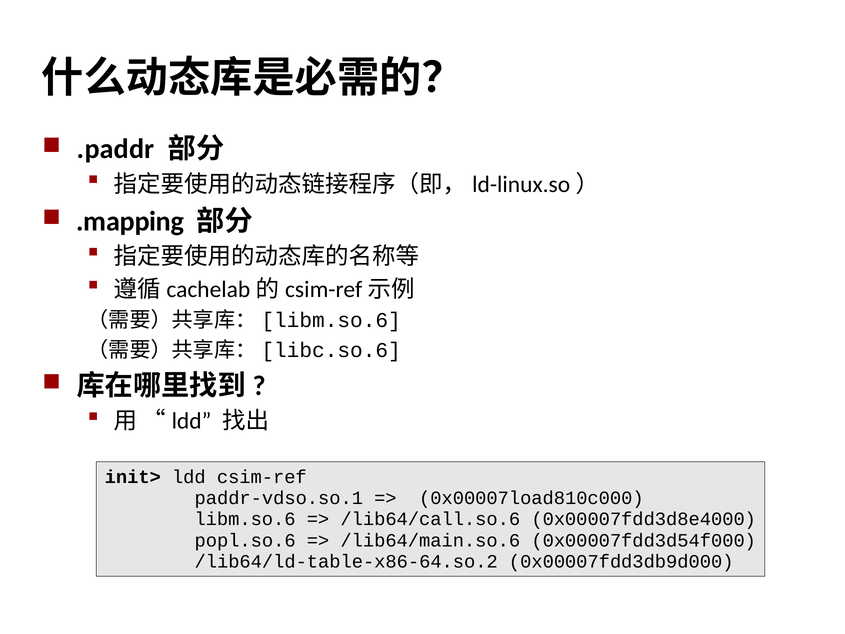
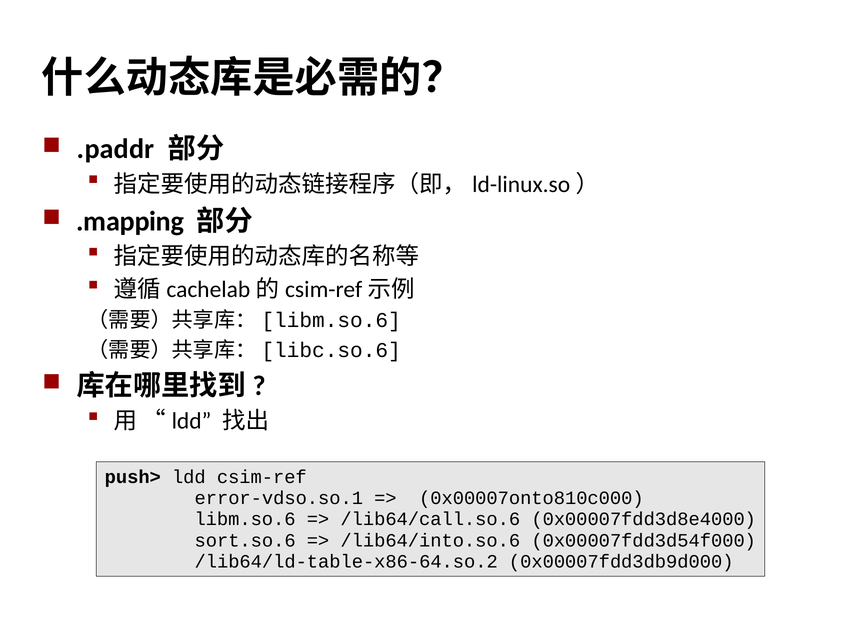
init>: init> -> push>
paddr-vdso.so.1: paddr-vdso.so.1 -> error-vdso.so.1
0x00007load810c000: 0x00007load810c000 -> 0x00007onto810c000
popl.so.6: popl.so.6 -> sort.so.6
/lib64/main.so.6: /lib64/main.so.6 -> /lib64/into.so.6
